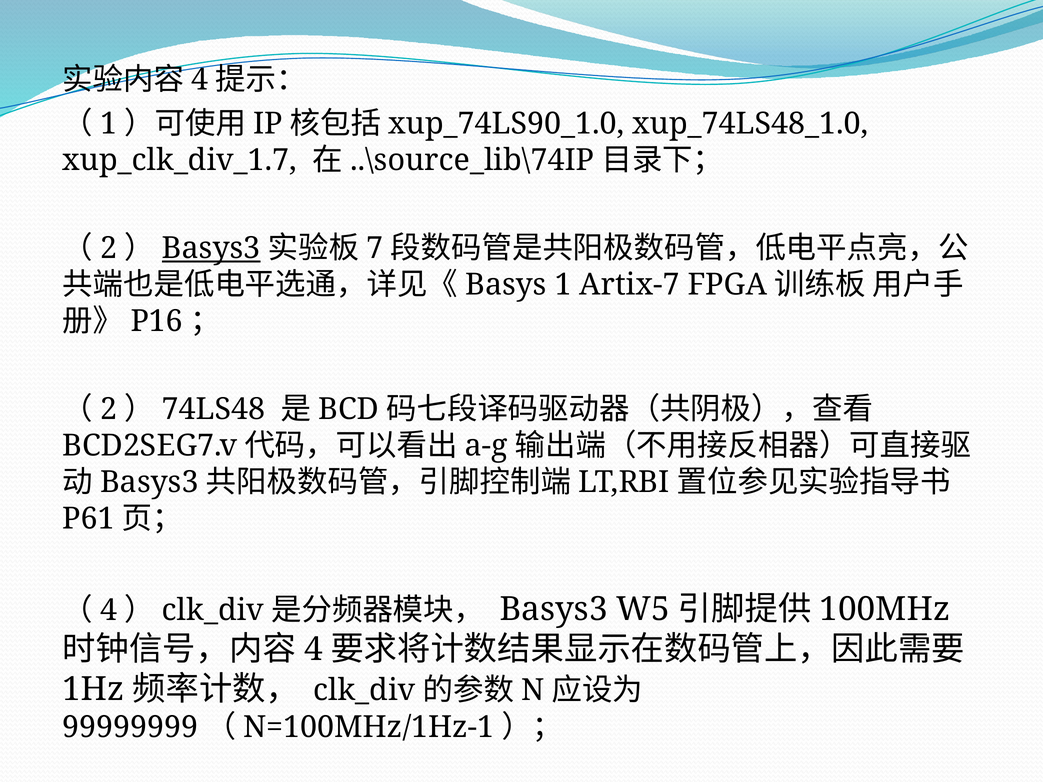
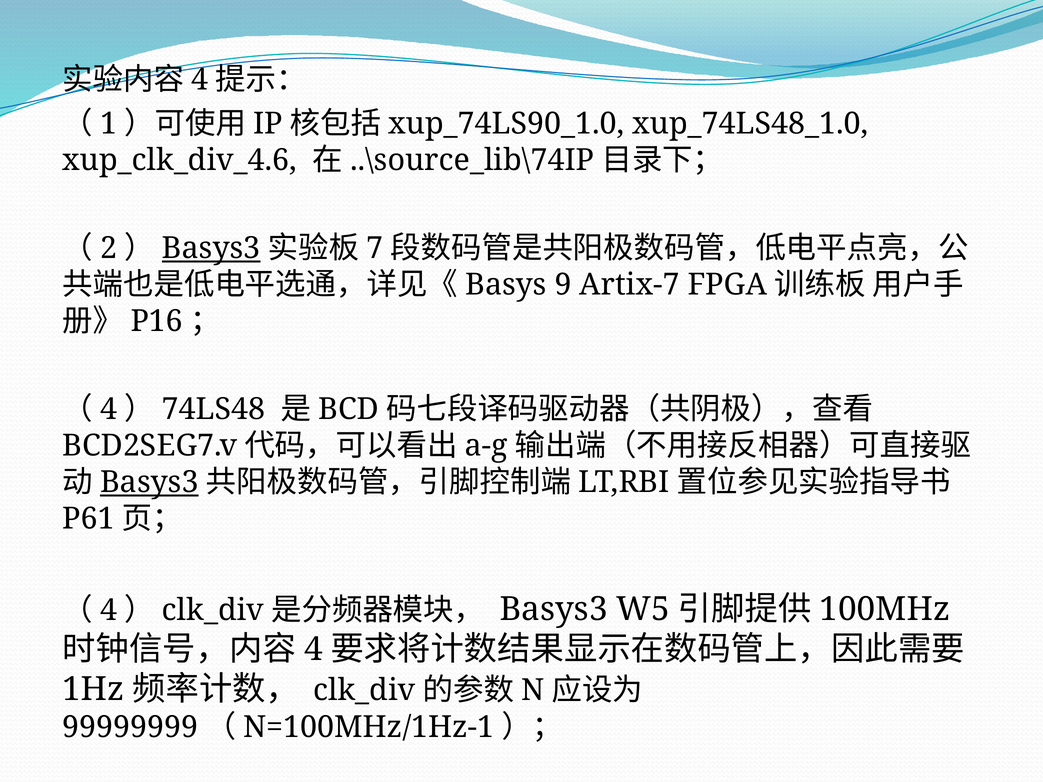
xup_clk_div_1.7: xup_clk_div_1.7 -> xup_clk_div_4.6
1 at (563, 285): 1 -> 9
2 at (109, 409): 2 -> 4
Basys3 at (149, 483) underline: none -> present
